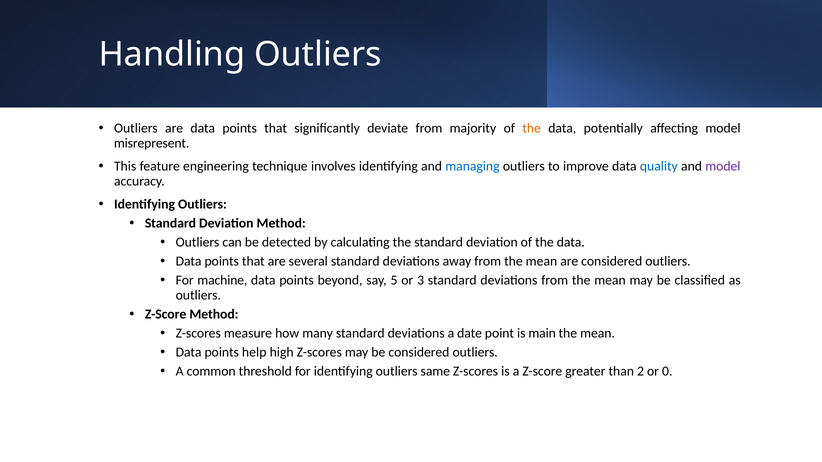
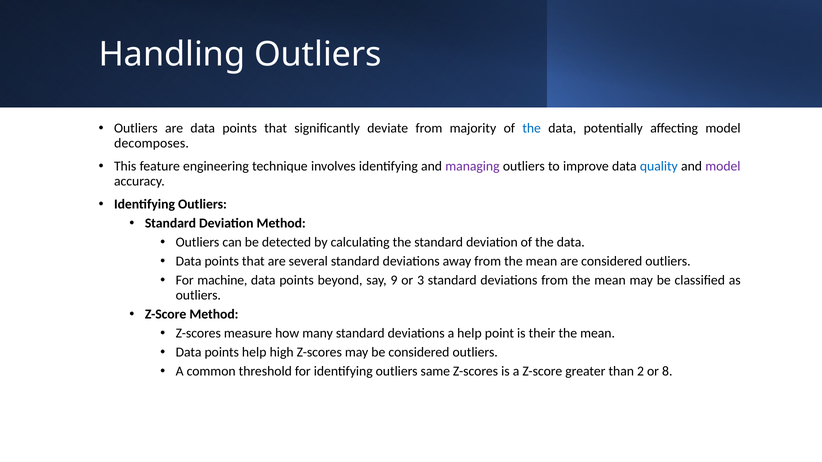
the at (532, 128) colour: orange -> blue
misrepresent: misrepresent -> decomposes
managing colour: blue -> purple
5: 5 -> 9
a date: date -> help
main: main -> their
0: 0 -> 8
